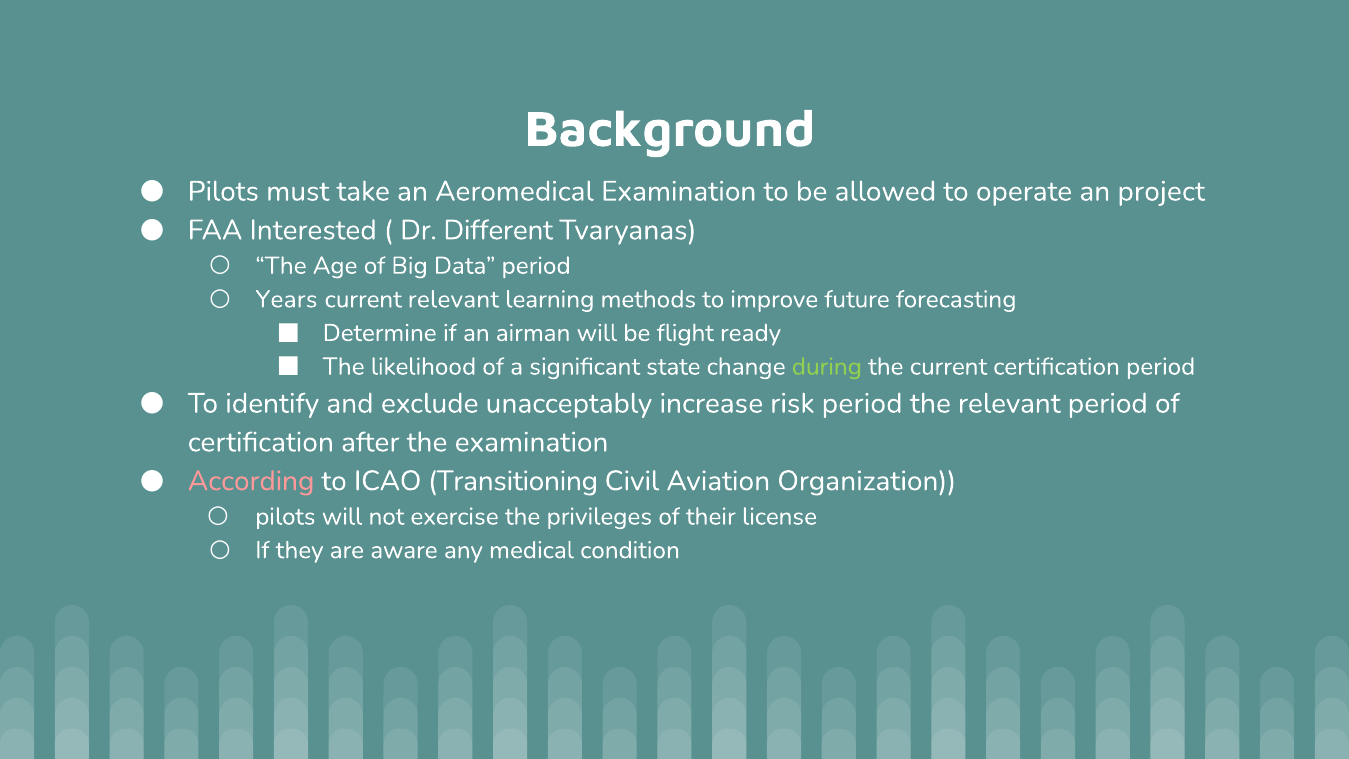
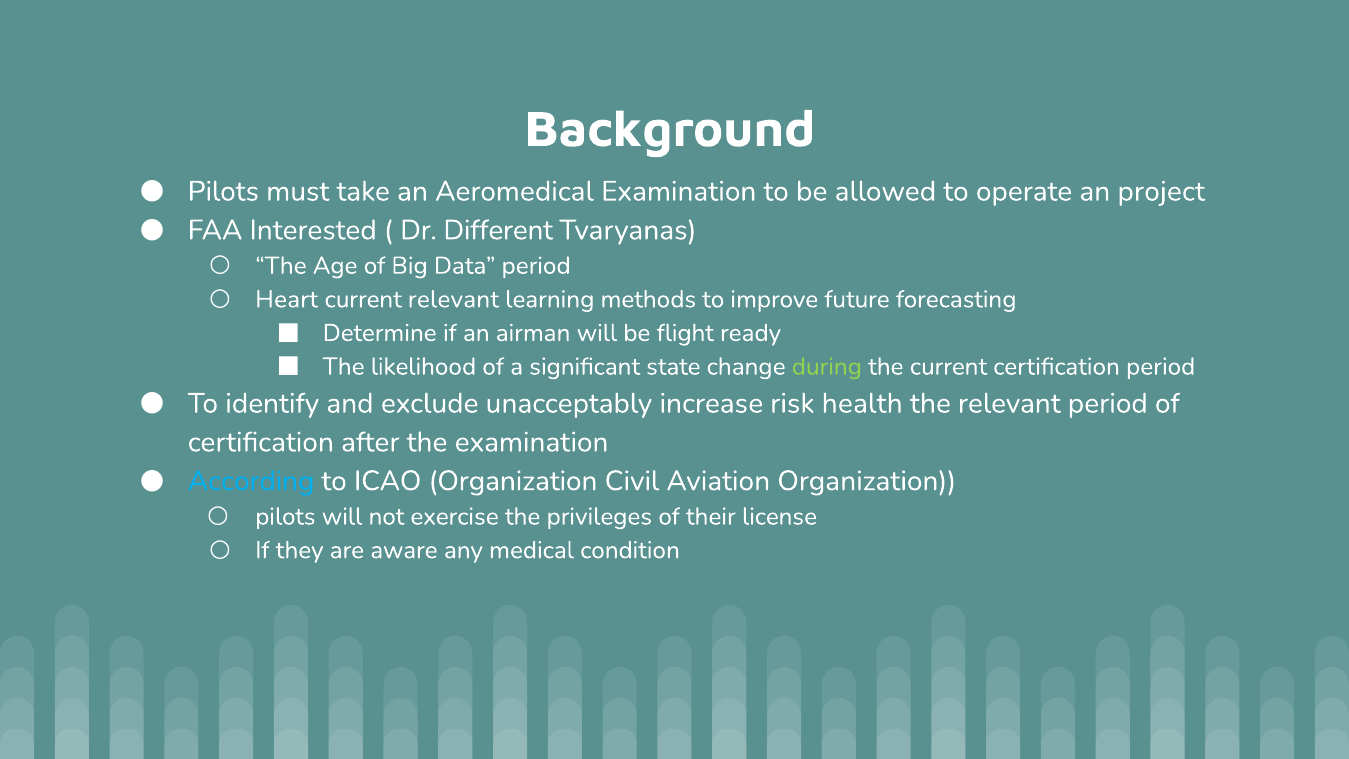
Years: Years -> Heart
risk period: period -> health
According colour: pink -> light blue
ICAO Transitioning: Transitioning -> Organization
